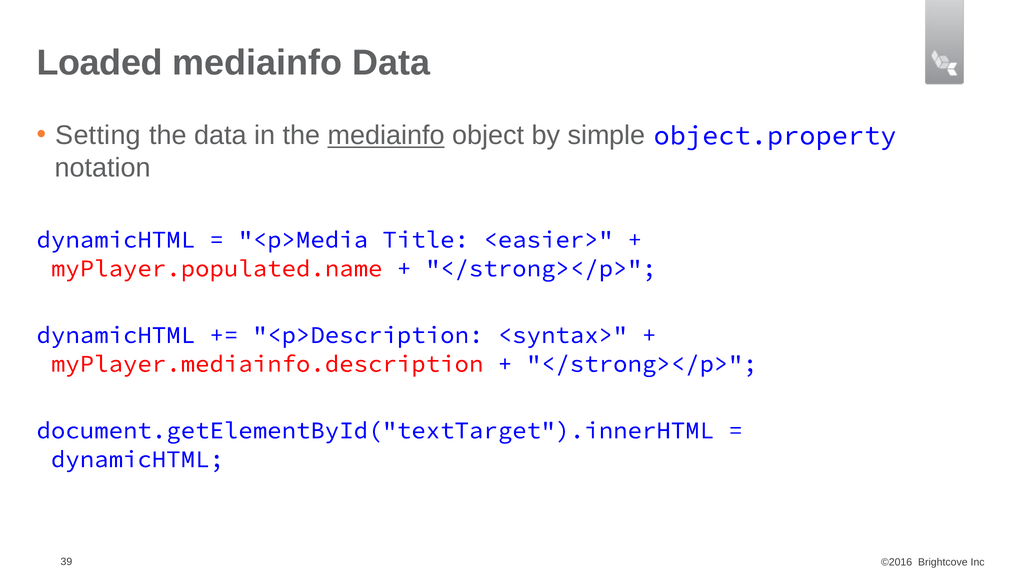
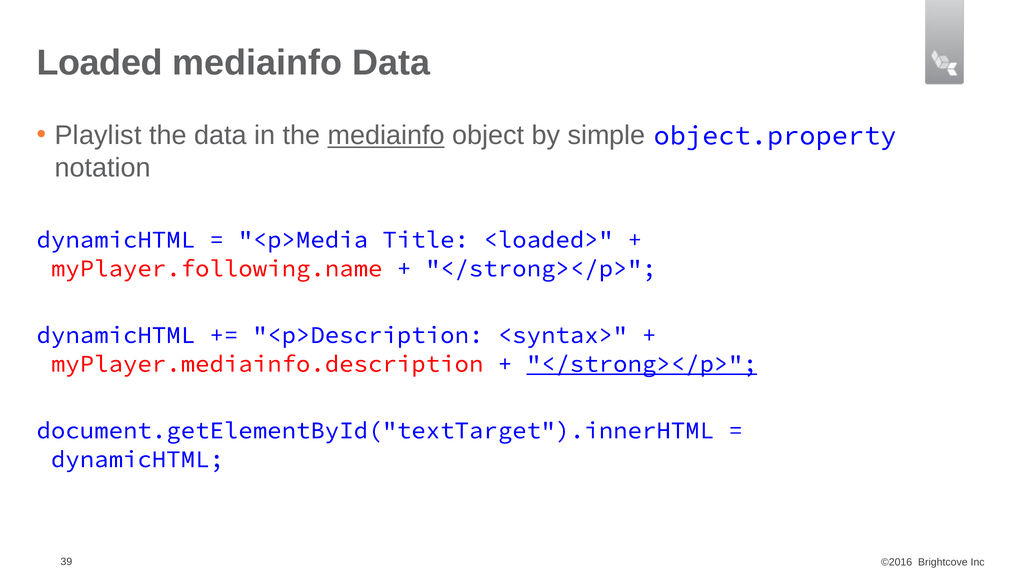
Setting: Setting -> Playlist
<easier>: <easier> -> <loaded>
myPlayer.populated.name: myPlayer.populated.name -> myPlayer.following.name
</strong></p> at (642, 364) underline: none -> present
